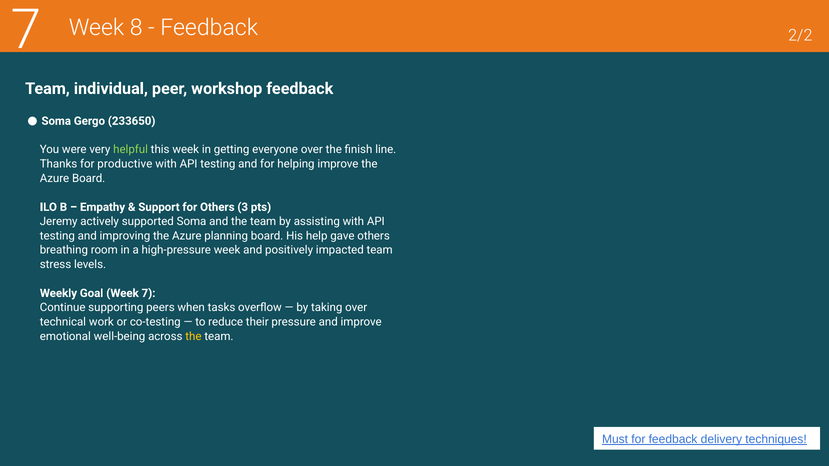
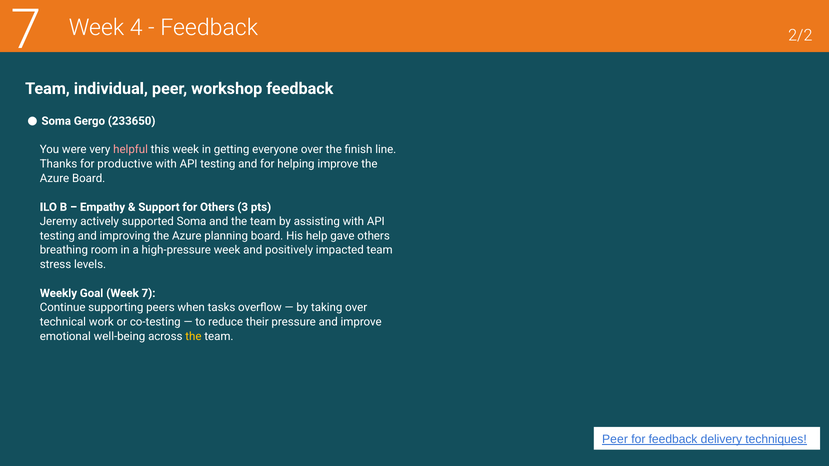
8: 8 -> 4
helpful colour: light green -> pink
Must at (615, 440): Must -> Peer
